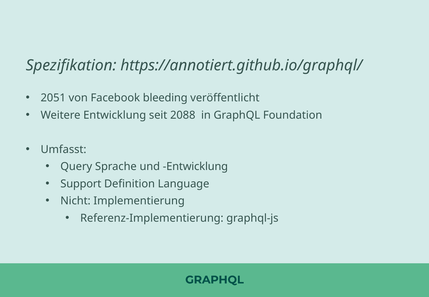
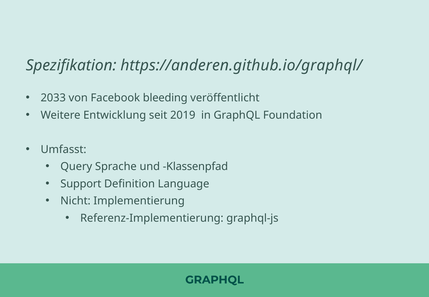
https://annotiert.github.io/graphql/: https://annotiert.github.io/graphql/ -> https://anderen.github.io/graphql/
2051: 2051 -> 2033
2088: 2088 -> 2019
und Entwicklung: Entwicklung -> Klassenpfad
